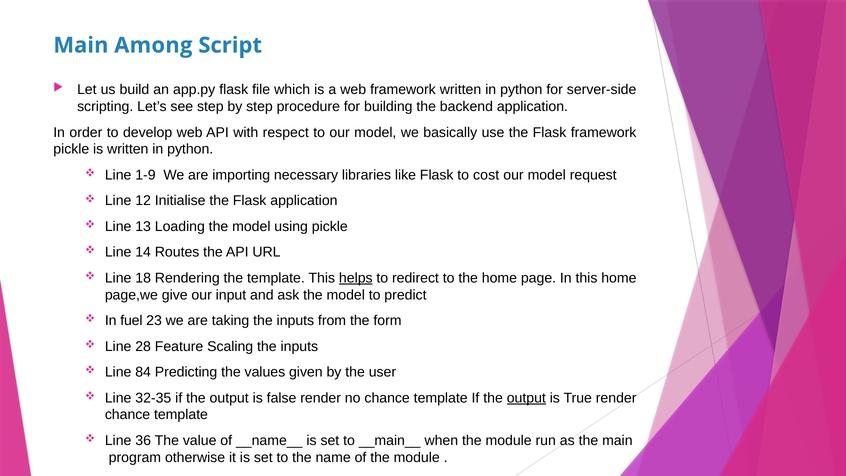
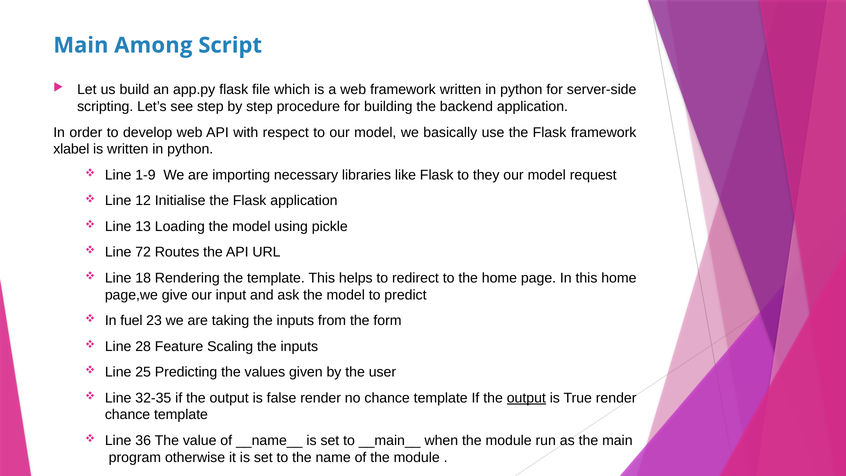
pickle at (71, 149): pickle -> xlabel
cost: cost -> they
14: 14 -> 72
helps underline: present -> none
84: 84 -> 25
